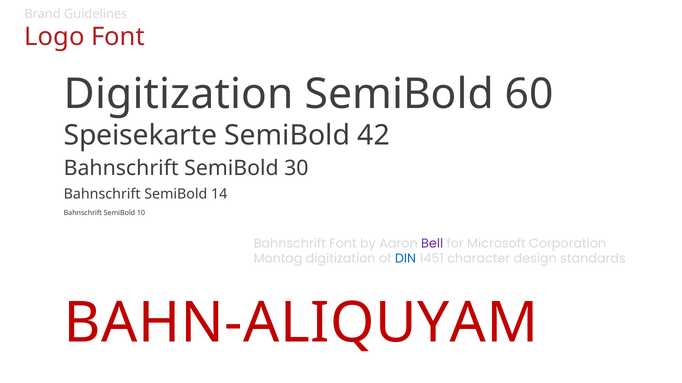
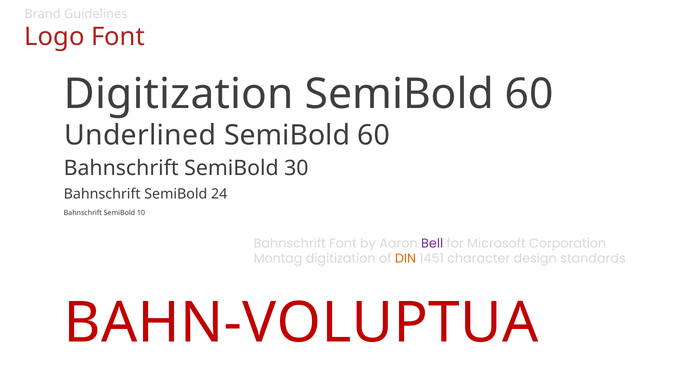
Speisekarte: Speisekarte -> Underlined
42 at (374, 135): 42 -> 60
14: 14 -> 24
DIN colour: blue -> orange
BAHN-ALIQUYAM: BAHN-ALIQUYAM -> BAHN-VOLUPTUA
